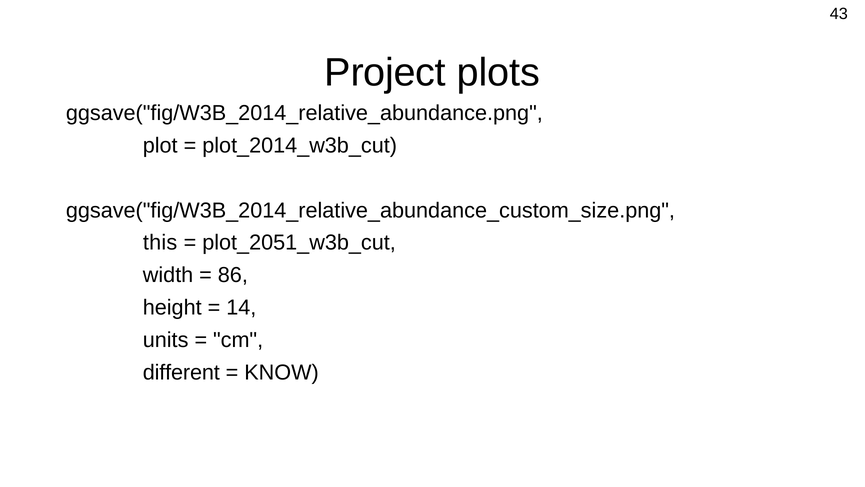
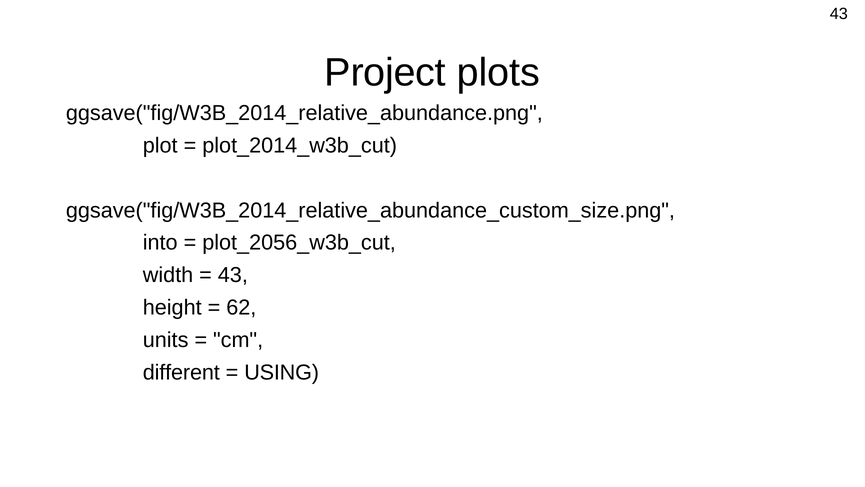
this: this -> into
plot_2051_w3b_cut: plot_2051_w3b_cut -> plot_2056_w3b_cut
86 at (233, 275): 86 -> 43
14: 14 -> 62
KNOW: KNOW -> USING
